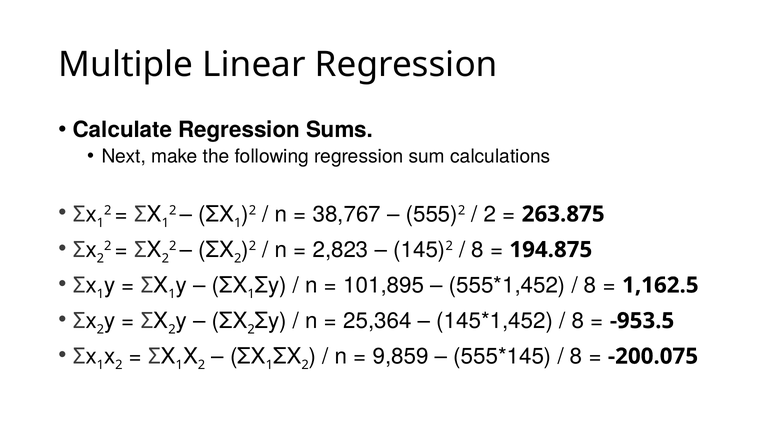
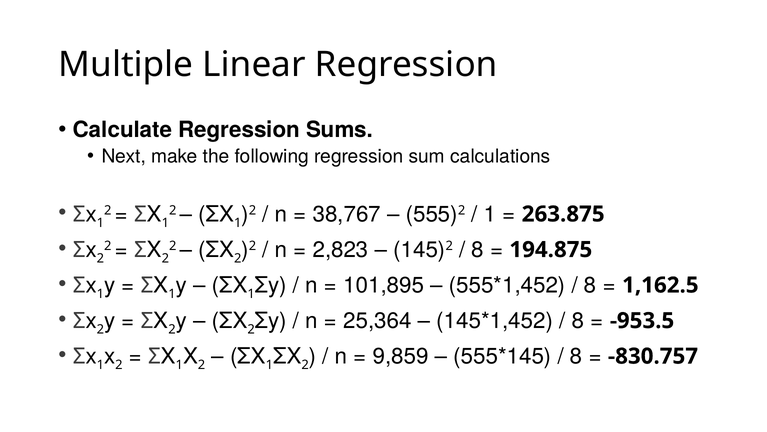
2 at (490, 214): 2 -> 1
-200.075: -200.075 -> -830.757
